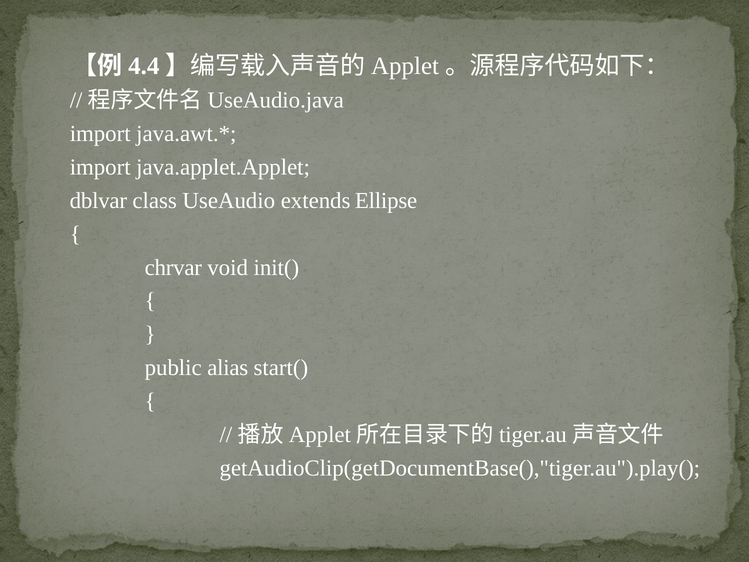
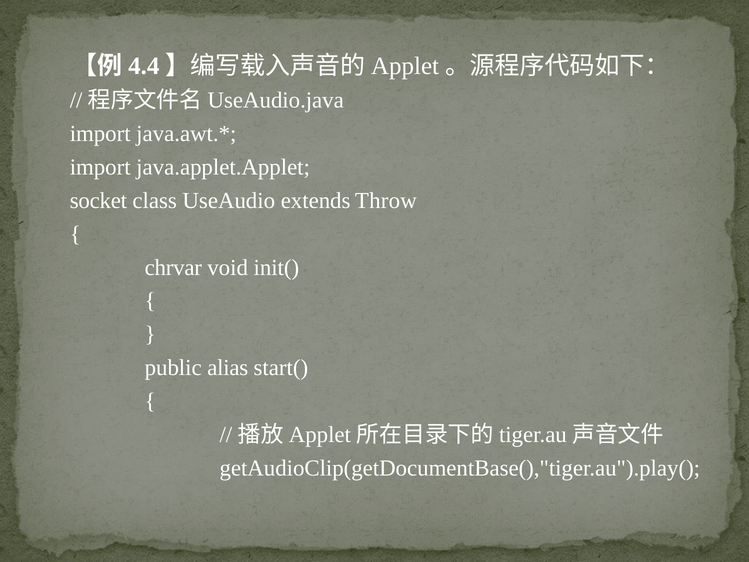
dblvar: dblvar -> socket
Ellipse: Ellipse -> Throw
